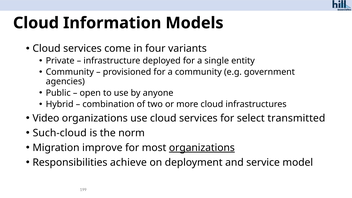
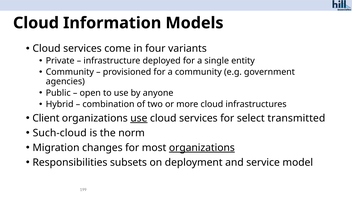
Video: Video -> Client
use at (139, 118) underline: none -> present
improve: improve -> changes
achieve: achieve -> subsets
